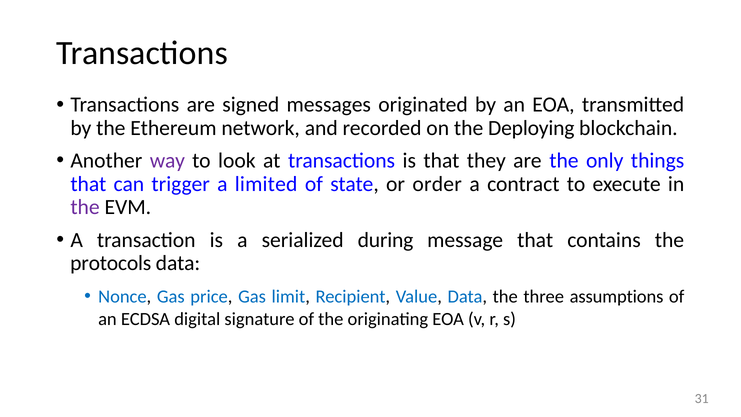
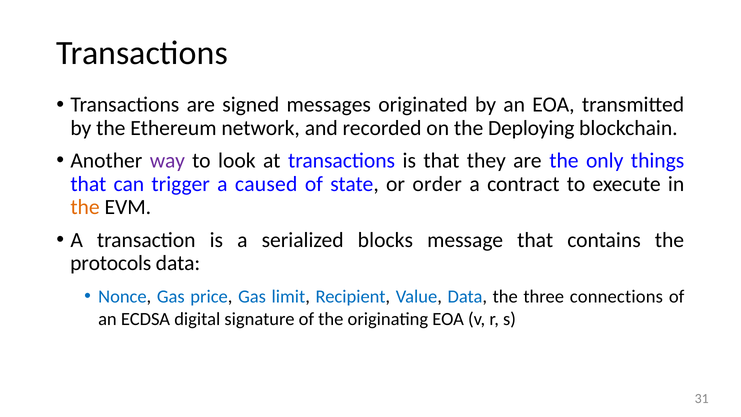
limited: limited -> caused
the at (85, 207) colour: purple -> orange
during: during -> blocks
assumptions: assumptions -> connections
